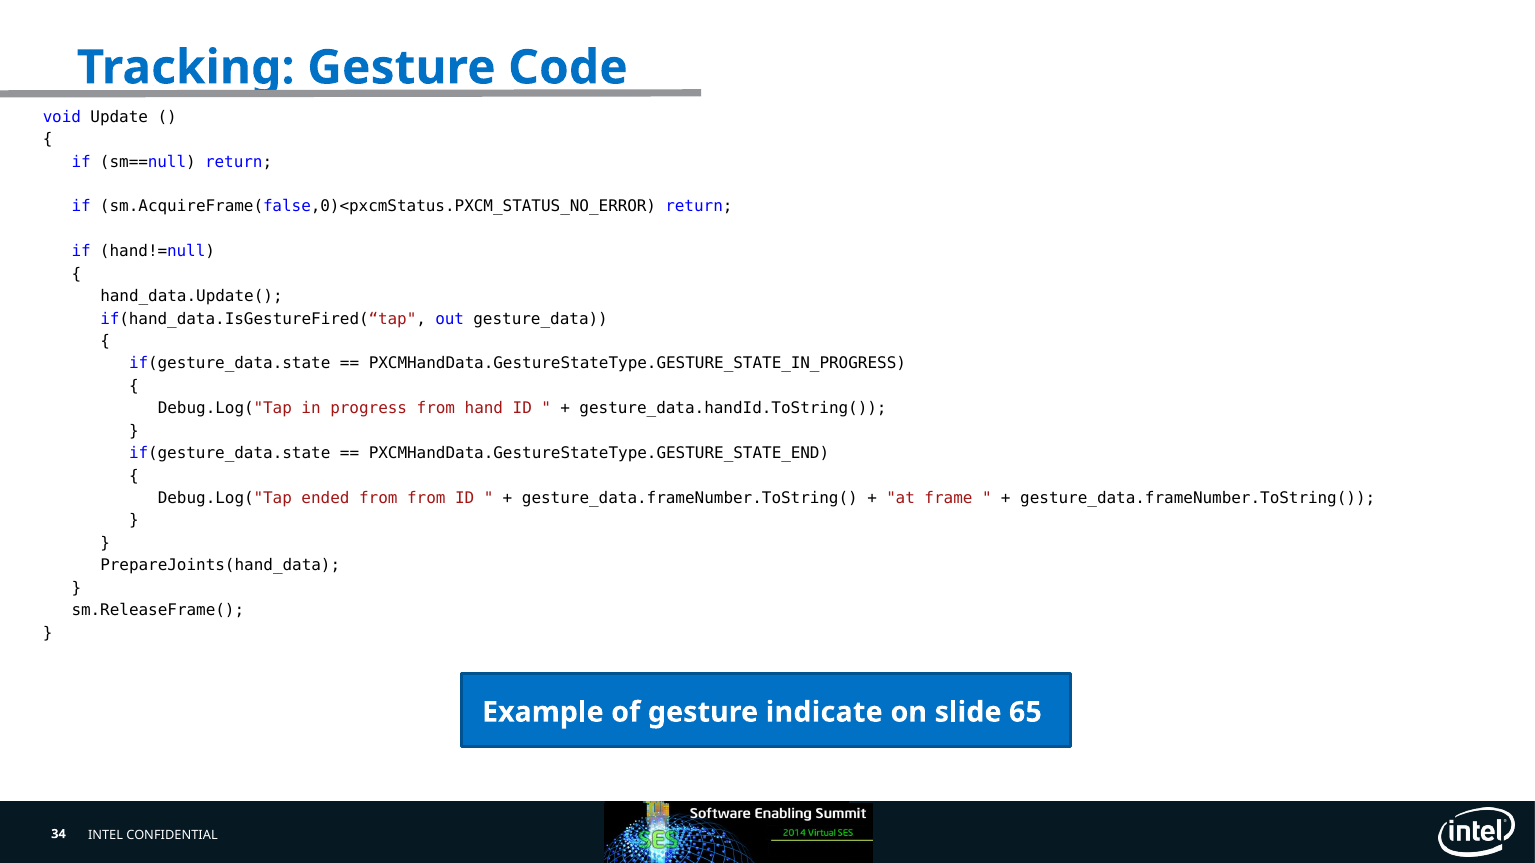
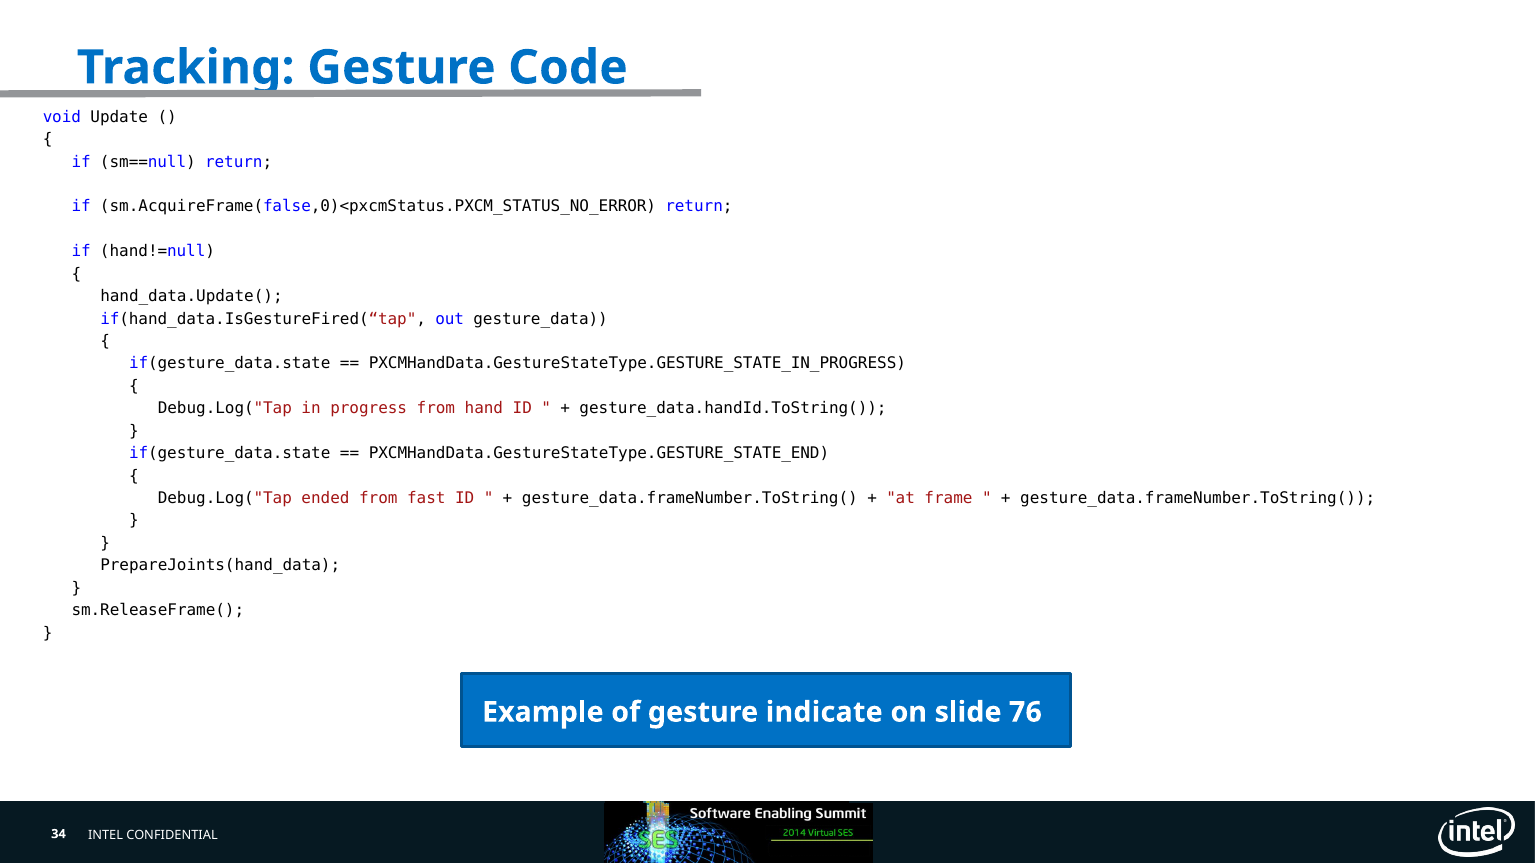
from from: from -> fast
65: 65 -> 76
